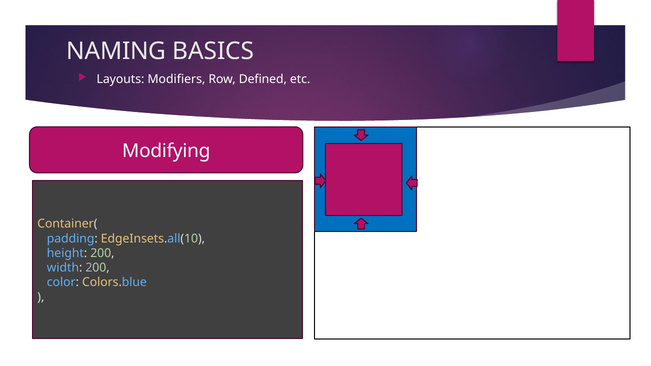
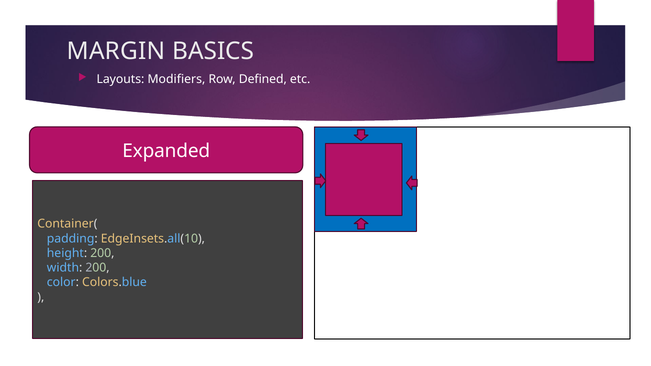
NAMING: NAMING -> MARGIN
Modifying: Modifying -> Expanded
